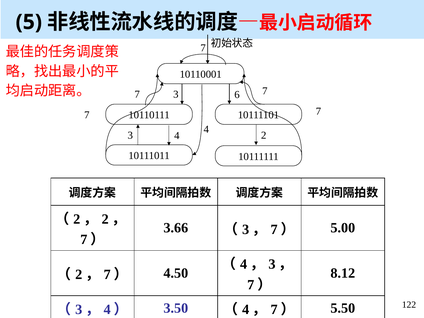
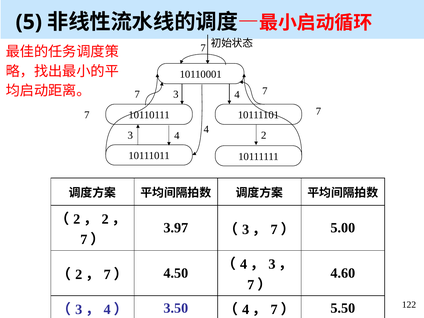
3 6: 6 -> 4
3.66: 3.66 -> 3.97
8.12: 8.12 -> 4.60
